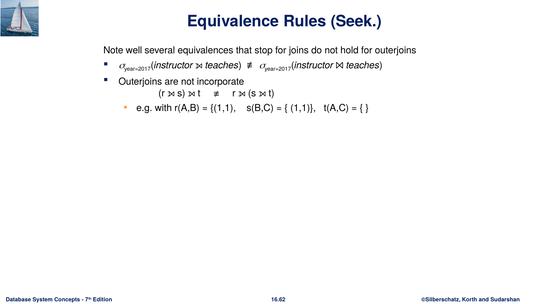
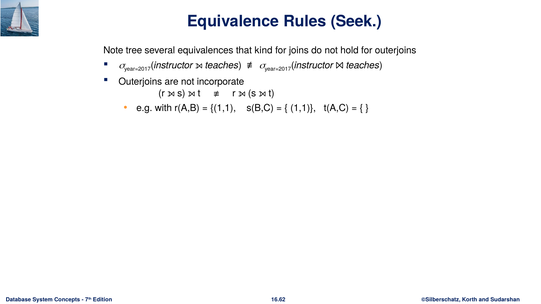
well: well -> tree
stop: stop -> kind
